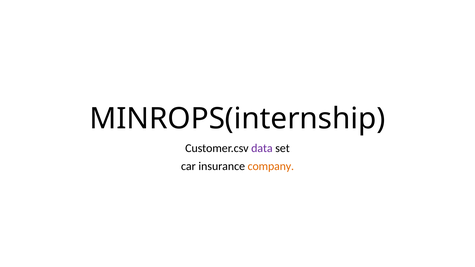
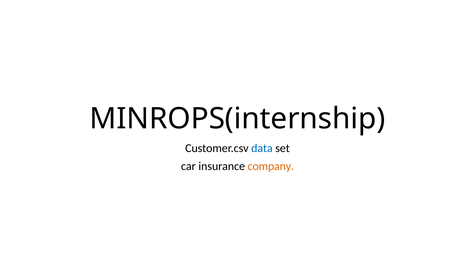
data colour: purple -> blue
